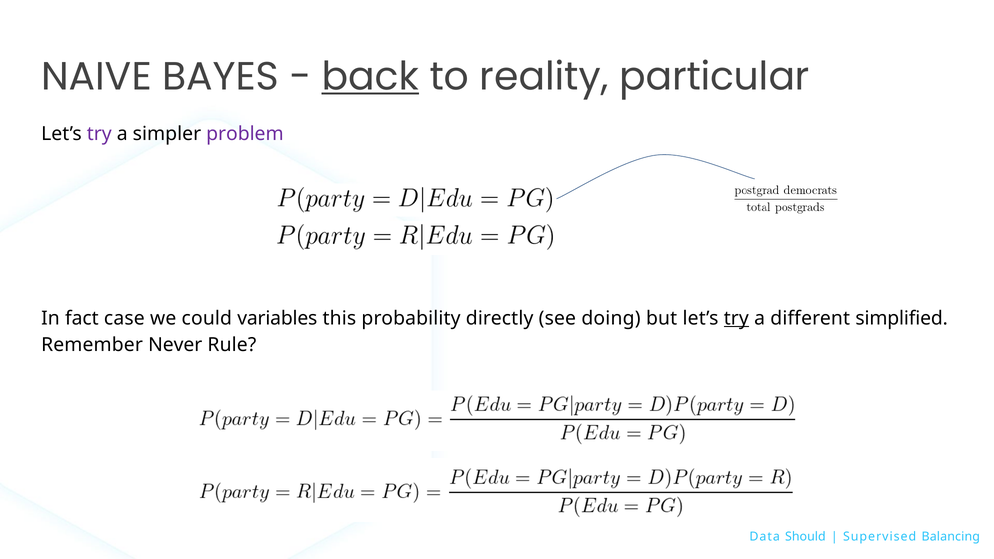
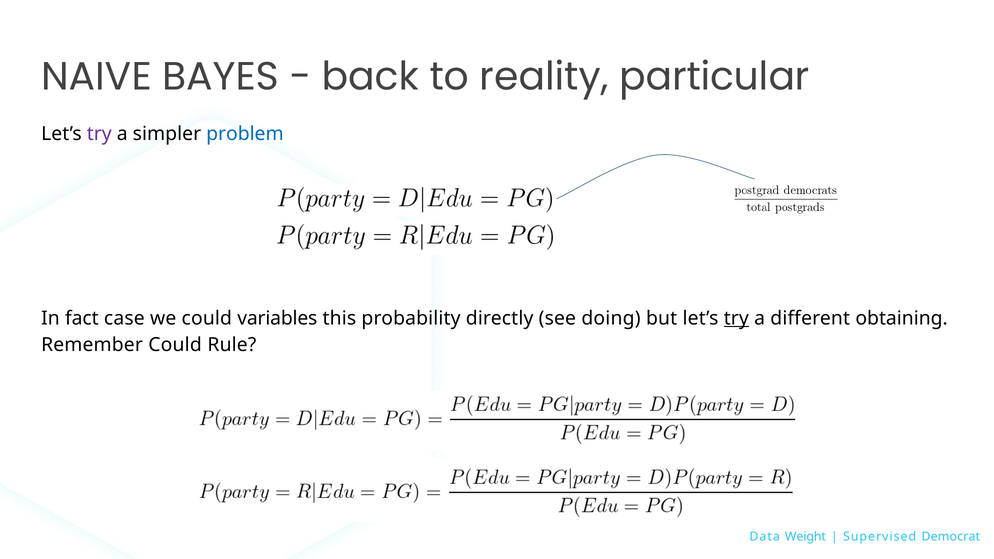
back underline: present -> none
problem colour: purple -> blue
simplified: simplified -> obtaining
Remember Never: Never -> Could
Should: Should -> Weight
Balancing: Balancing -> Democrat
